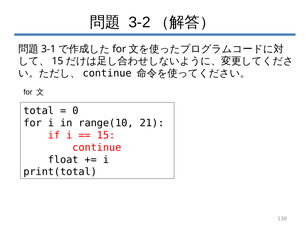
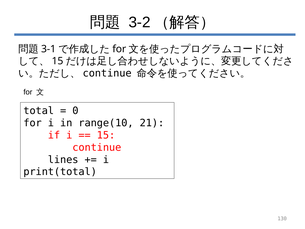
float: float -> lines
